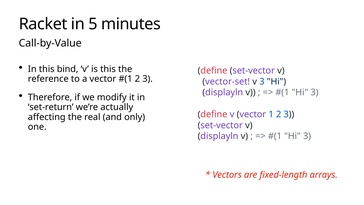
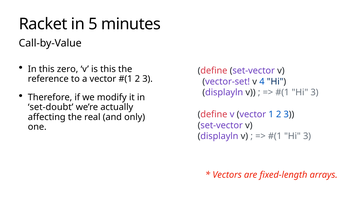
bind: bind -> zero
v 3: 3 -> 4
set-return: set-return -> set-doubt
